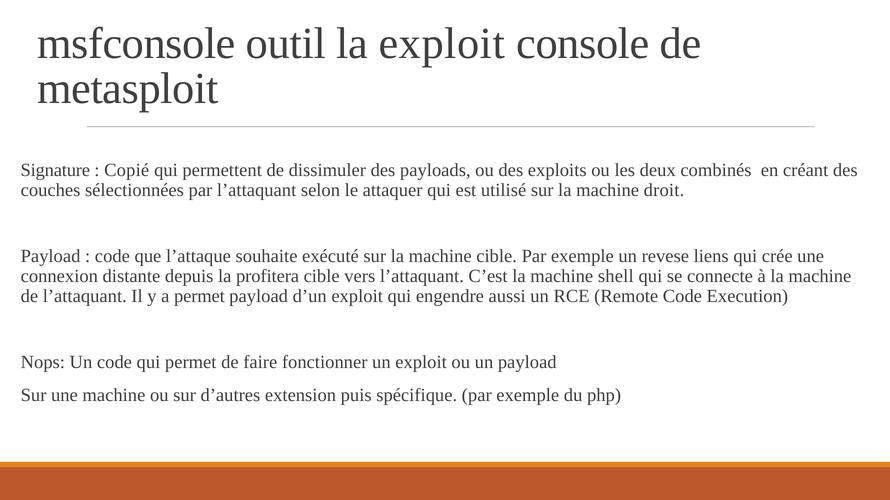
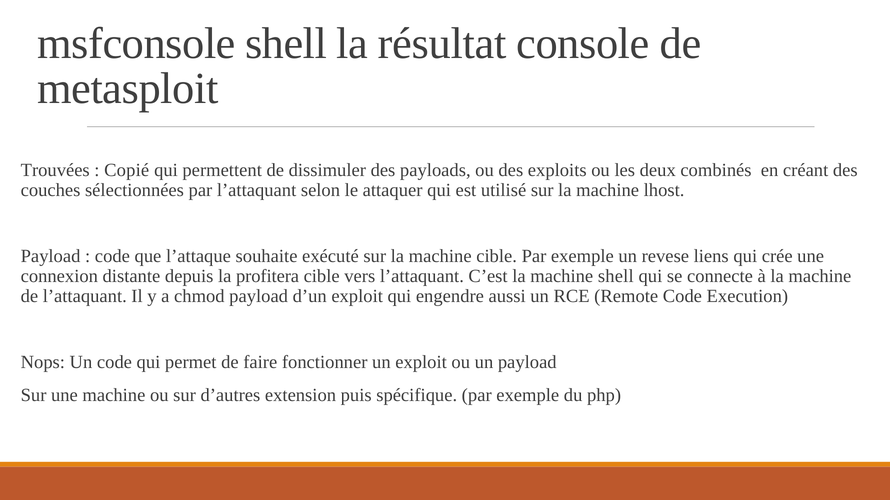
msfconsole outil: outil -> shell
la exploit: exploit -> résultat
Signature: Signature -> Trouvées
droit: droit -> lhost
a permet: permet -> chmod
